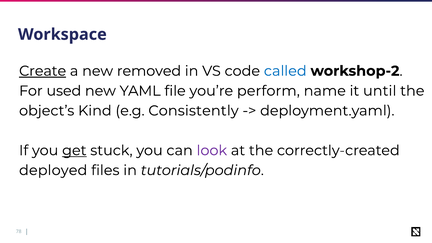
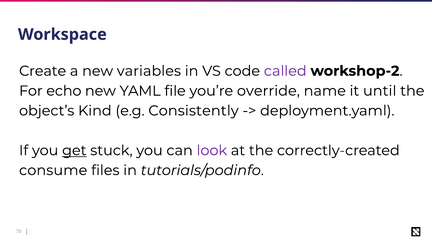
Create underline: present -> none
removed: removed -> variables
called colour: blue -> purple
used: used -> echo
perform: perform -> override
deployed: deployed -> consume
